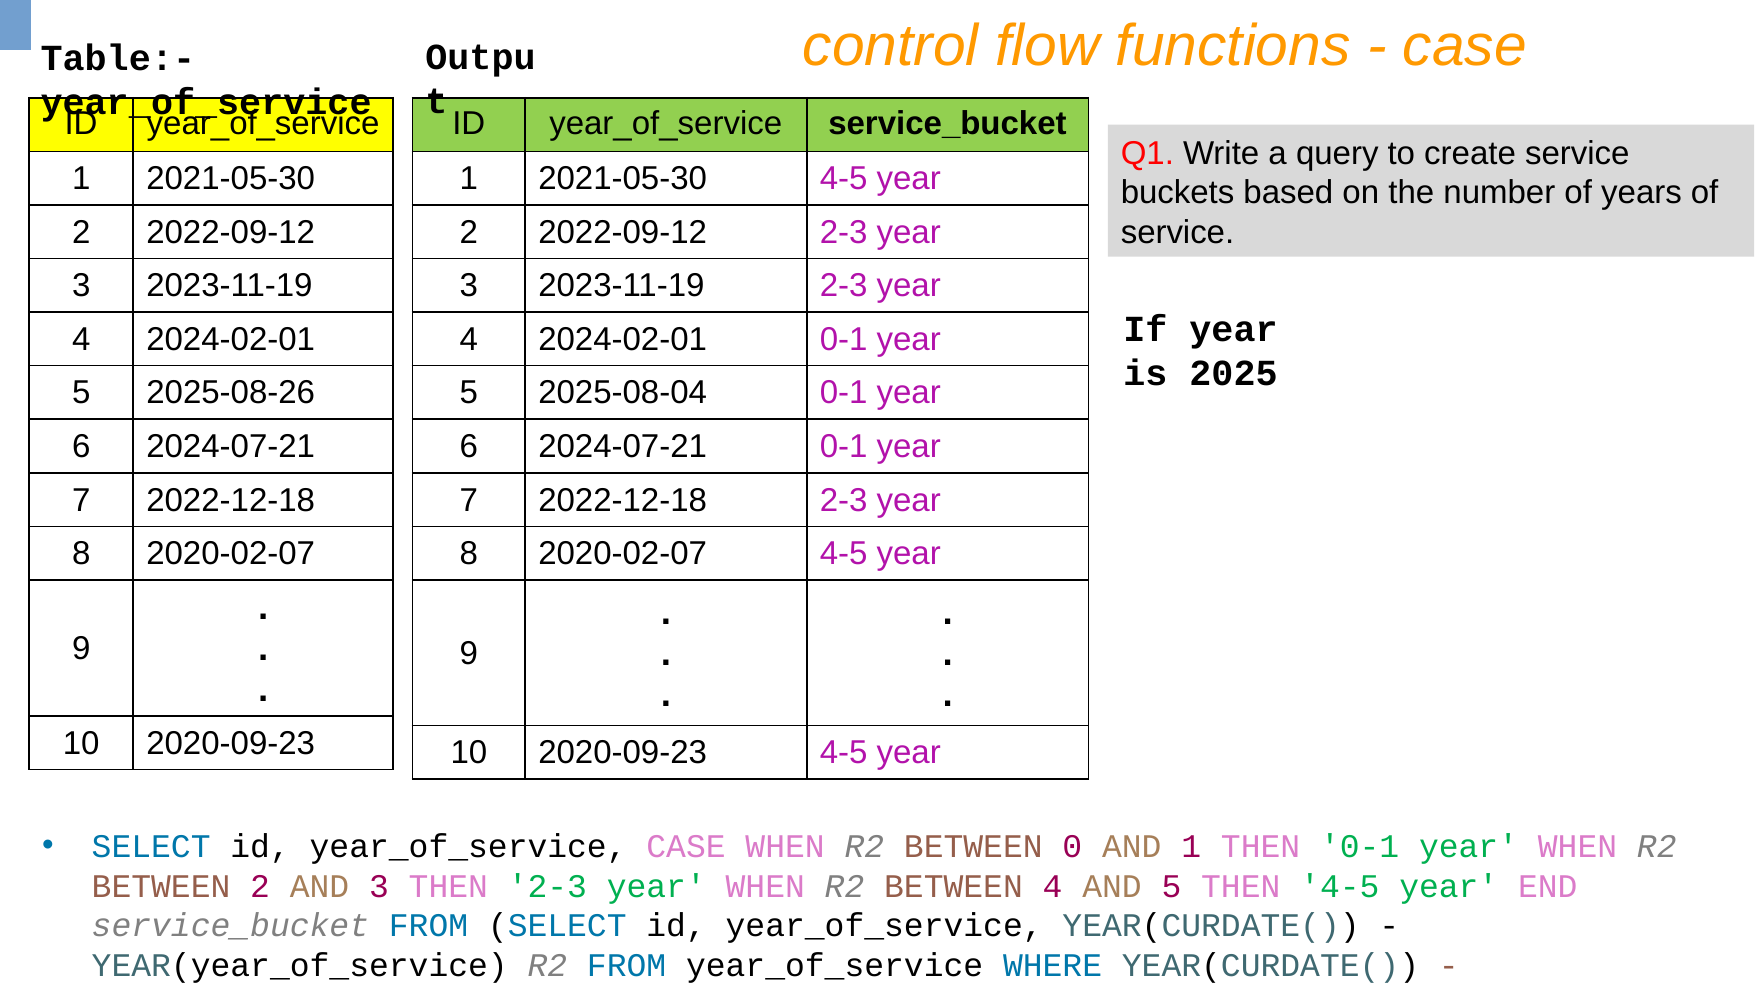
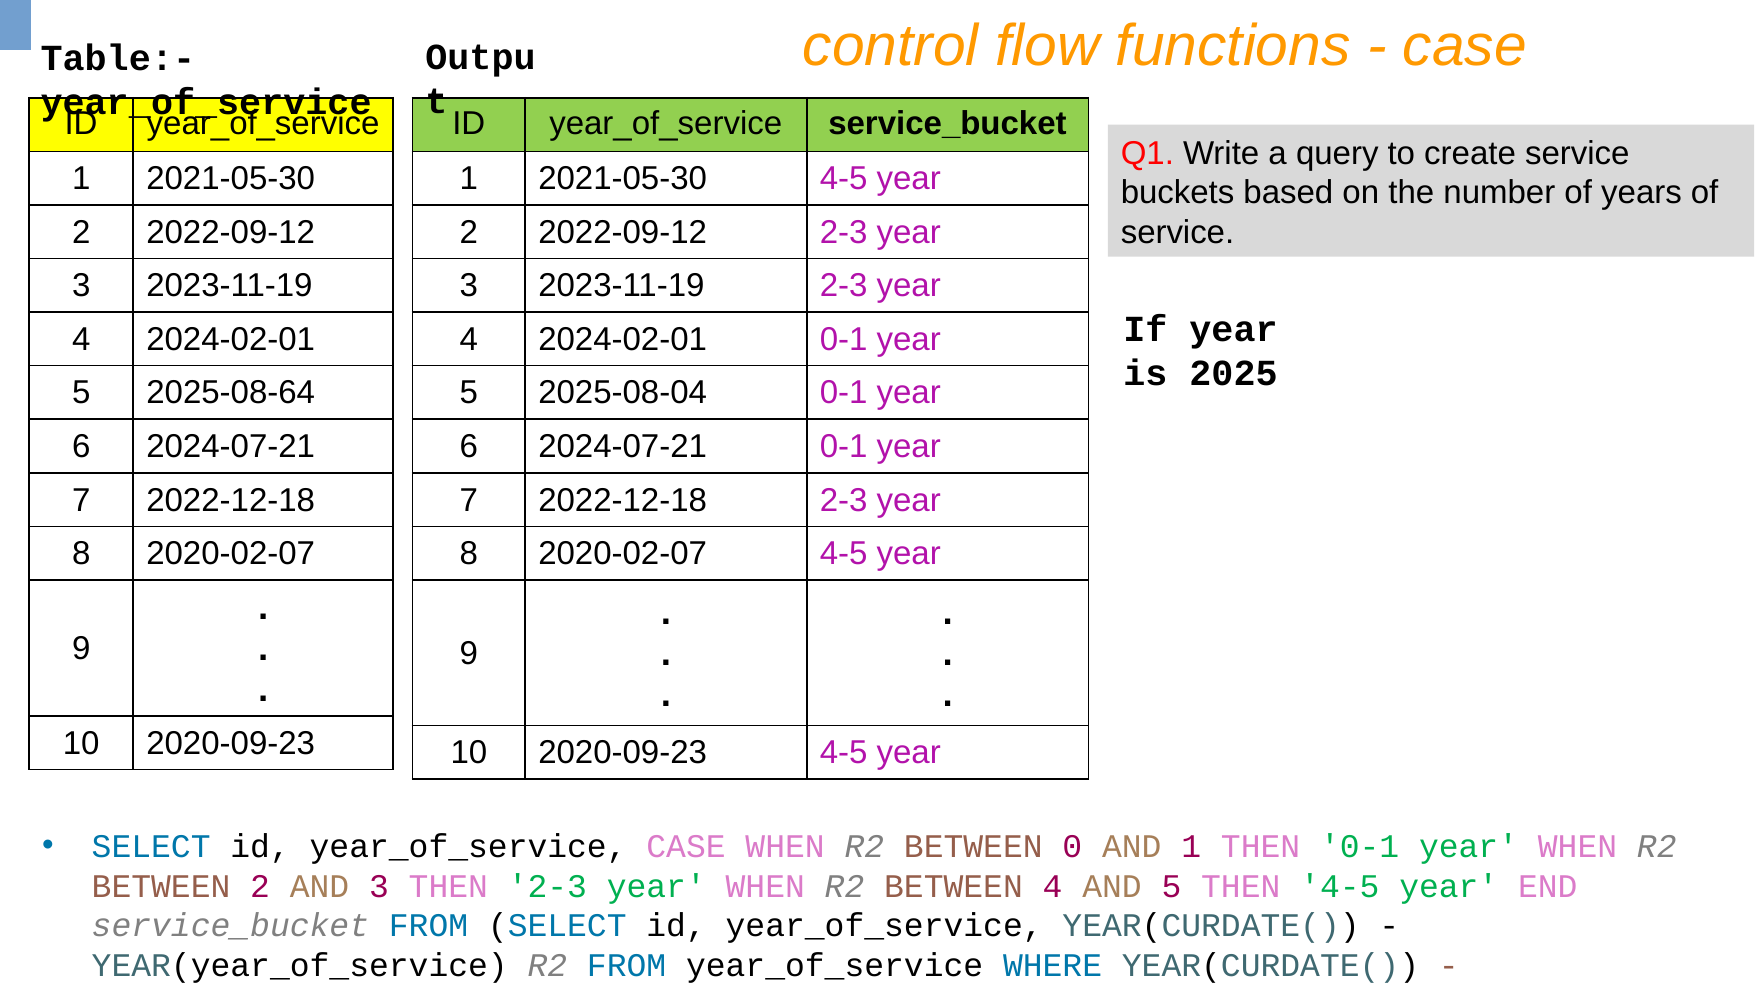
2025-08-26: 2025-08-26 -> 2025-08-64
